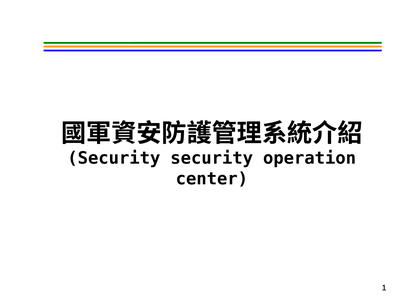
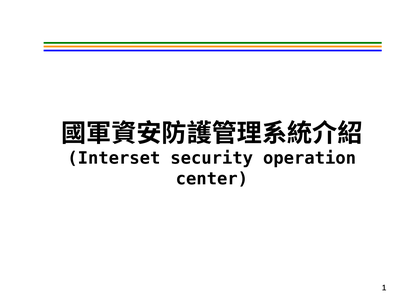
Security at (114, 158): Security -> Interset
